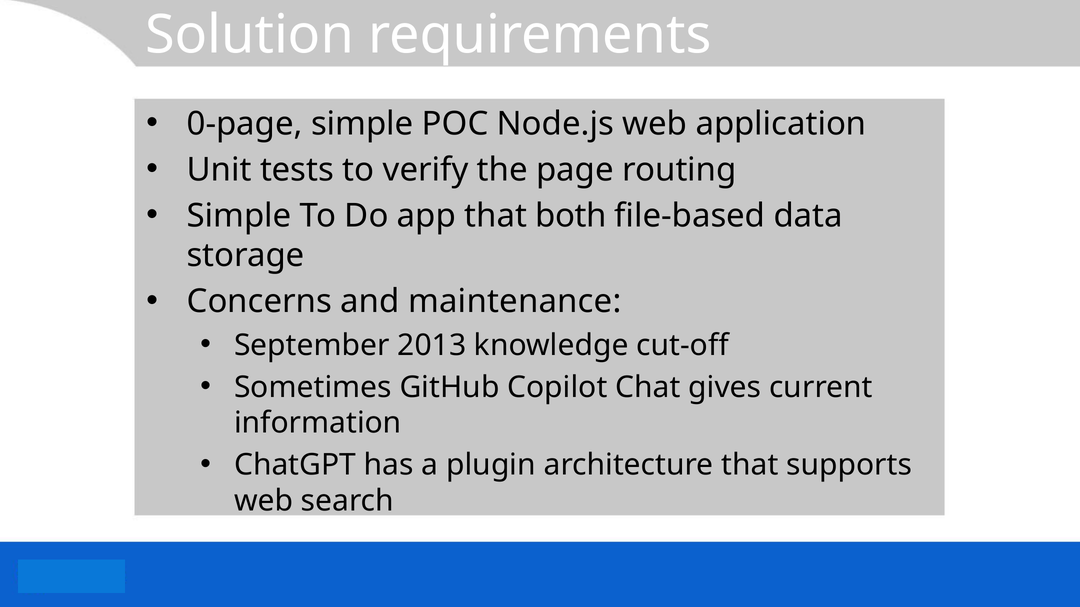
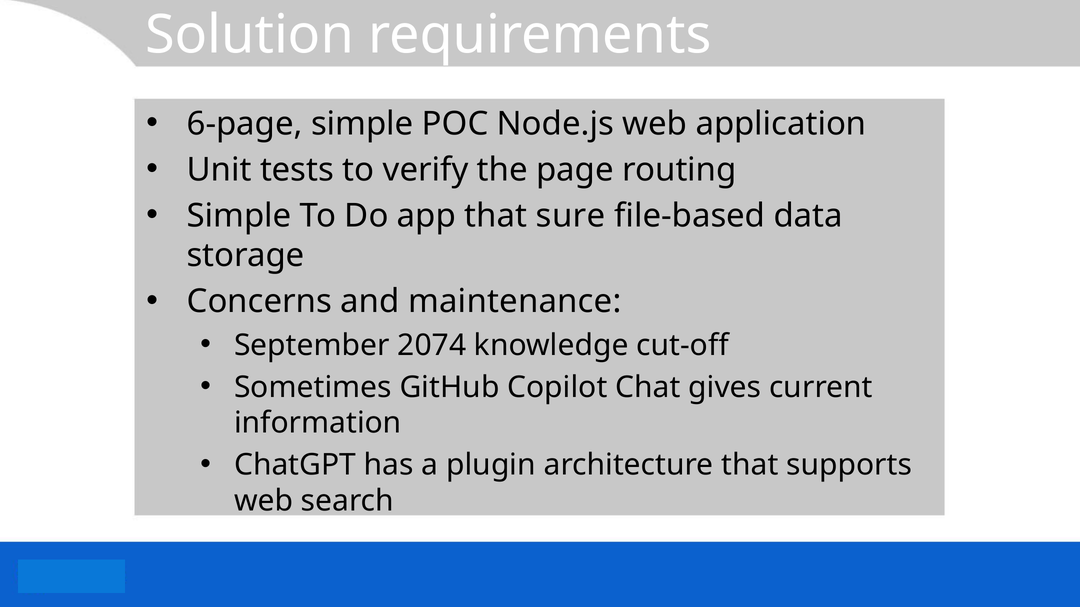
0-page: 0-page -> 6-page
both: both -> sure
2013: 2013 -> 2074
